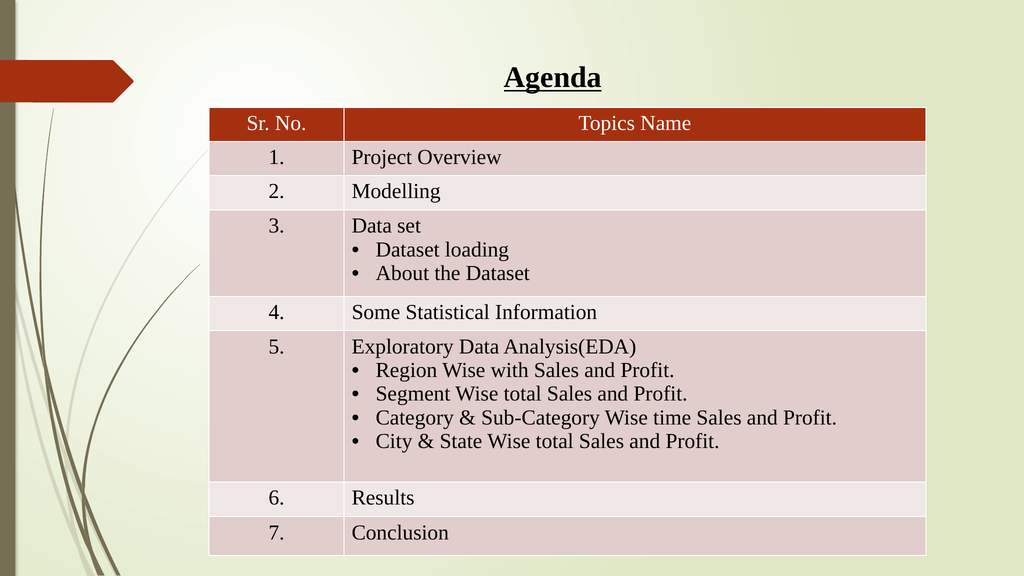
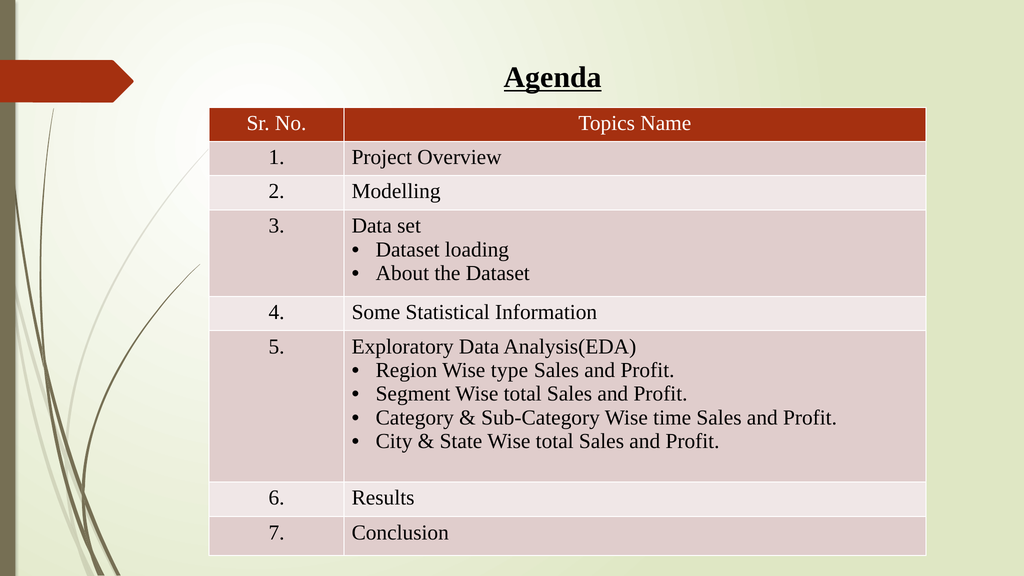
with: with -> type
